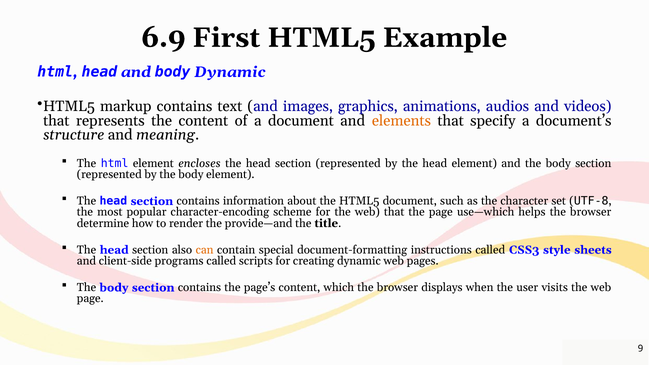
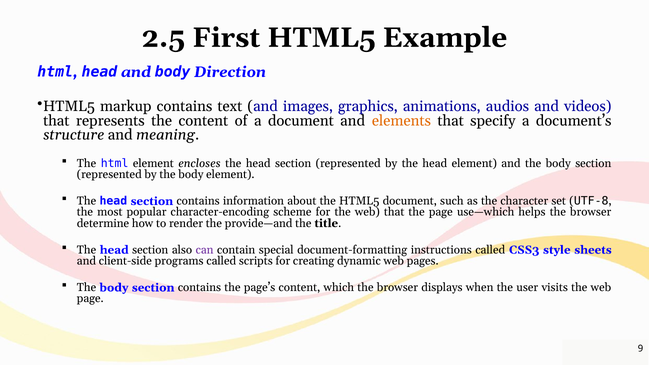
6.9: 6.9 -> 2.5
body Dynamic: Dynamic -> Direction
can colour: orange -> purple
